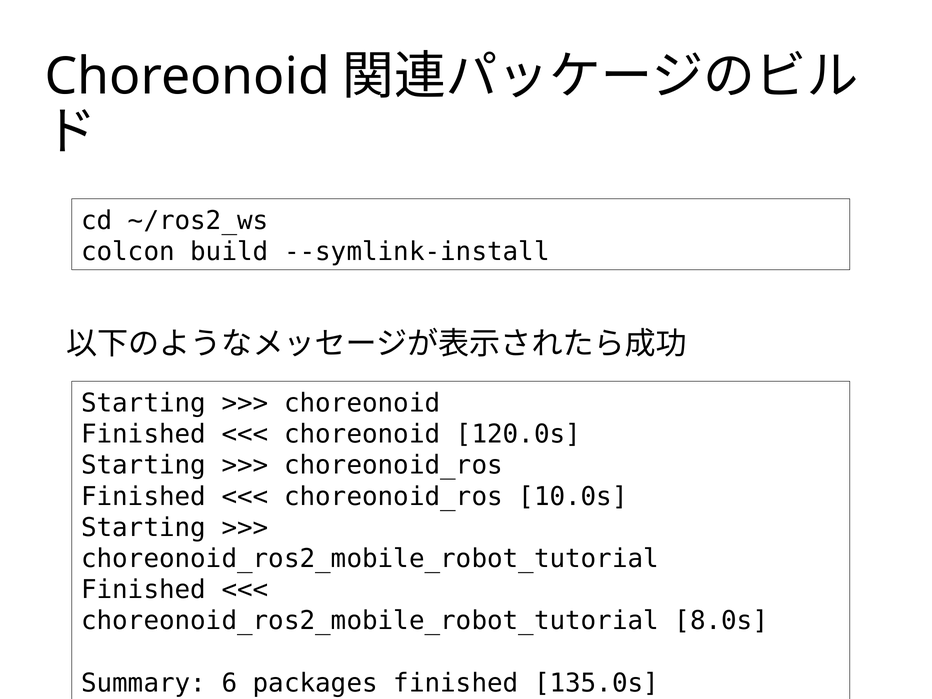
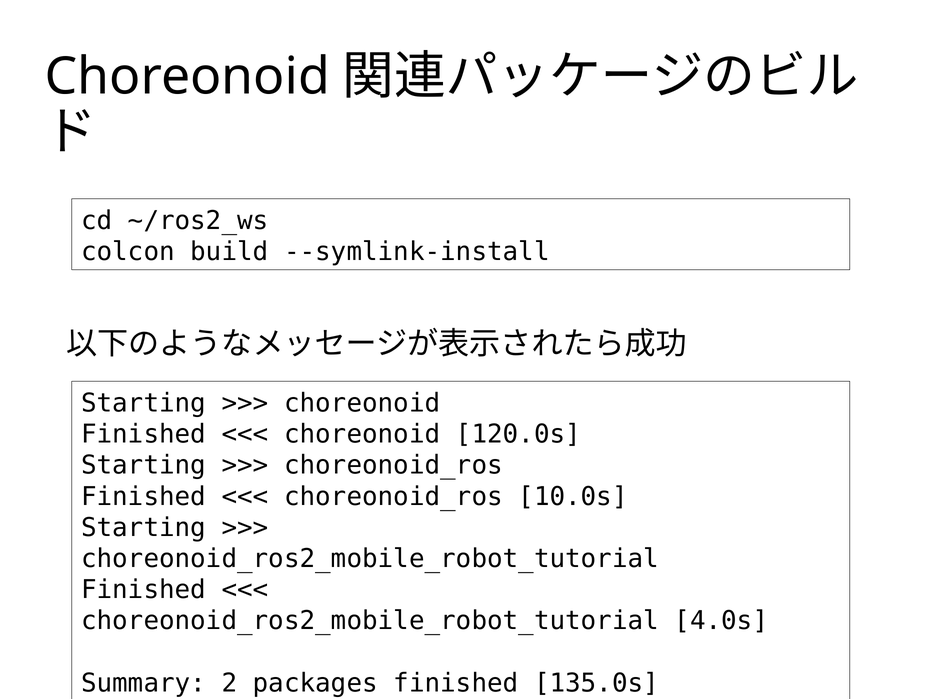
8.0s: 8.0s -> 4.0s
6: 6 -> 2
